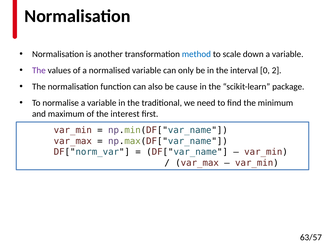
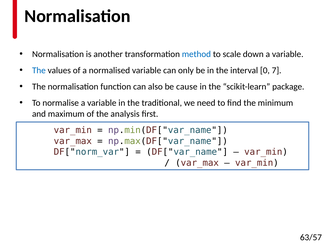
The at (39, 70) colour: purple -> blue
2: 2 -> 7
interest: interest -> analysis
